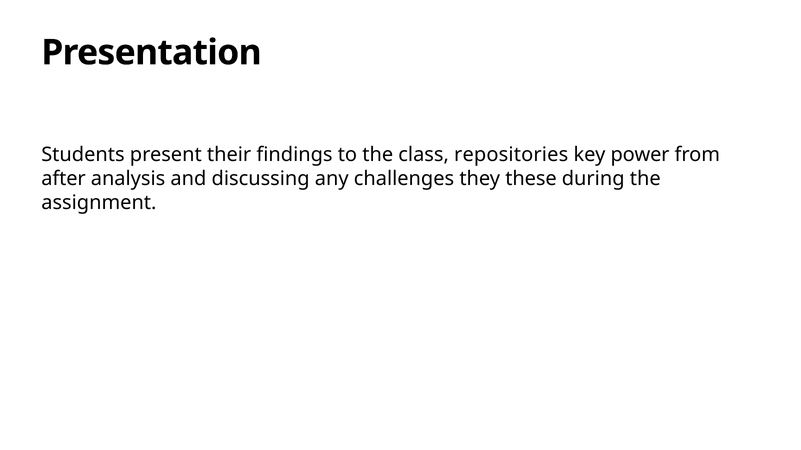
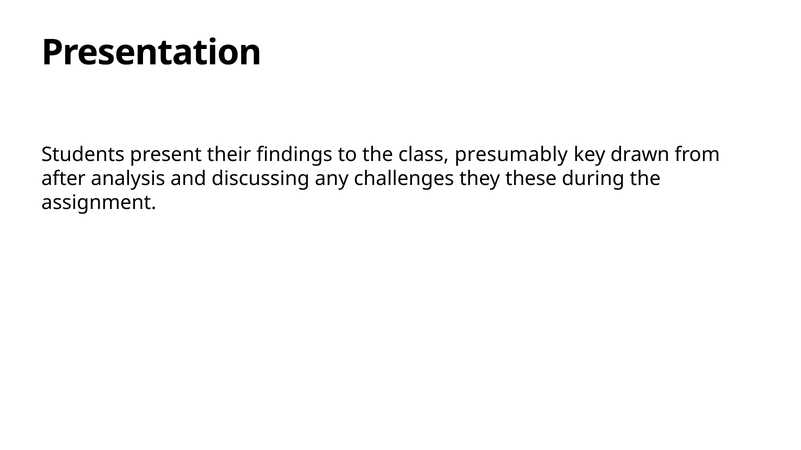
repositories: repositories -> presumably
power: power -> drawn
